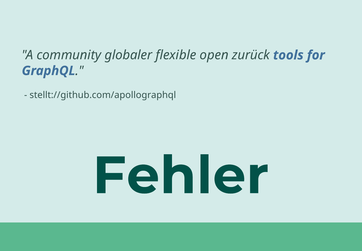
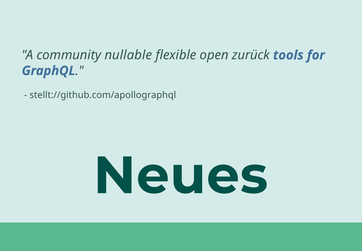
globaler: globaler -> nullable
Fehler: Fehler -> Neues
